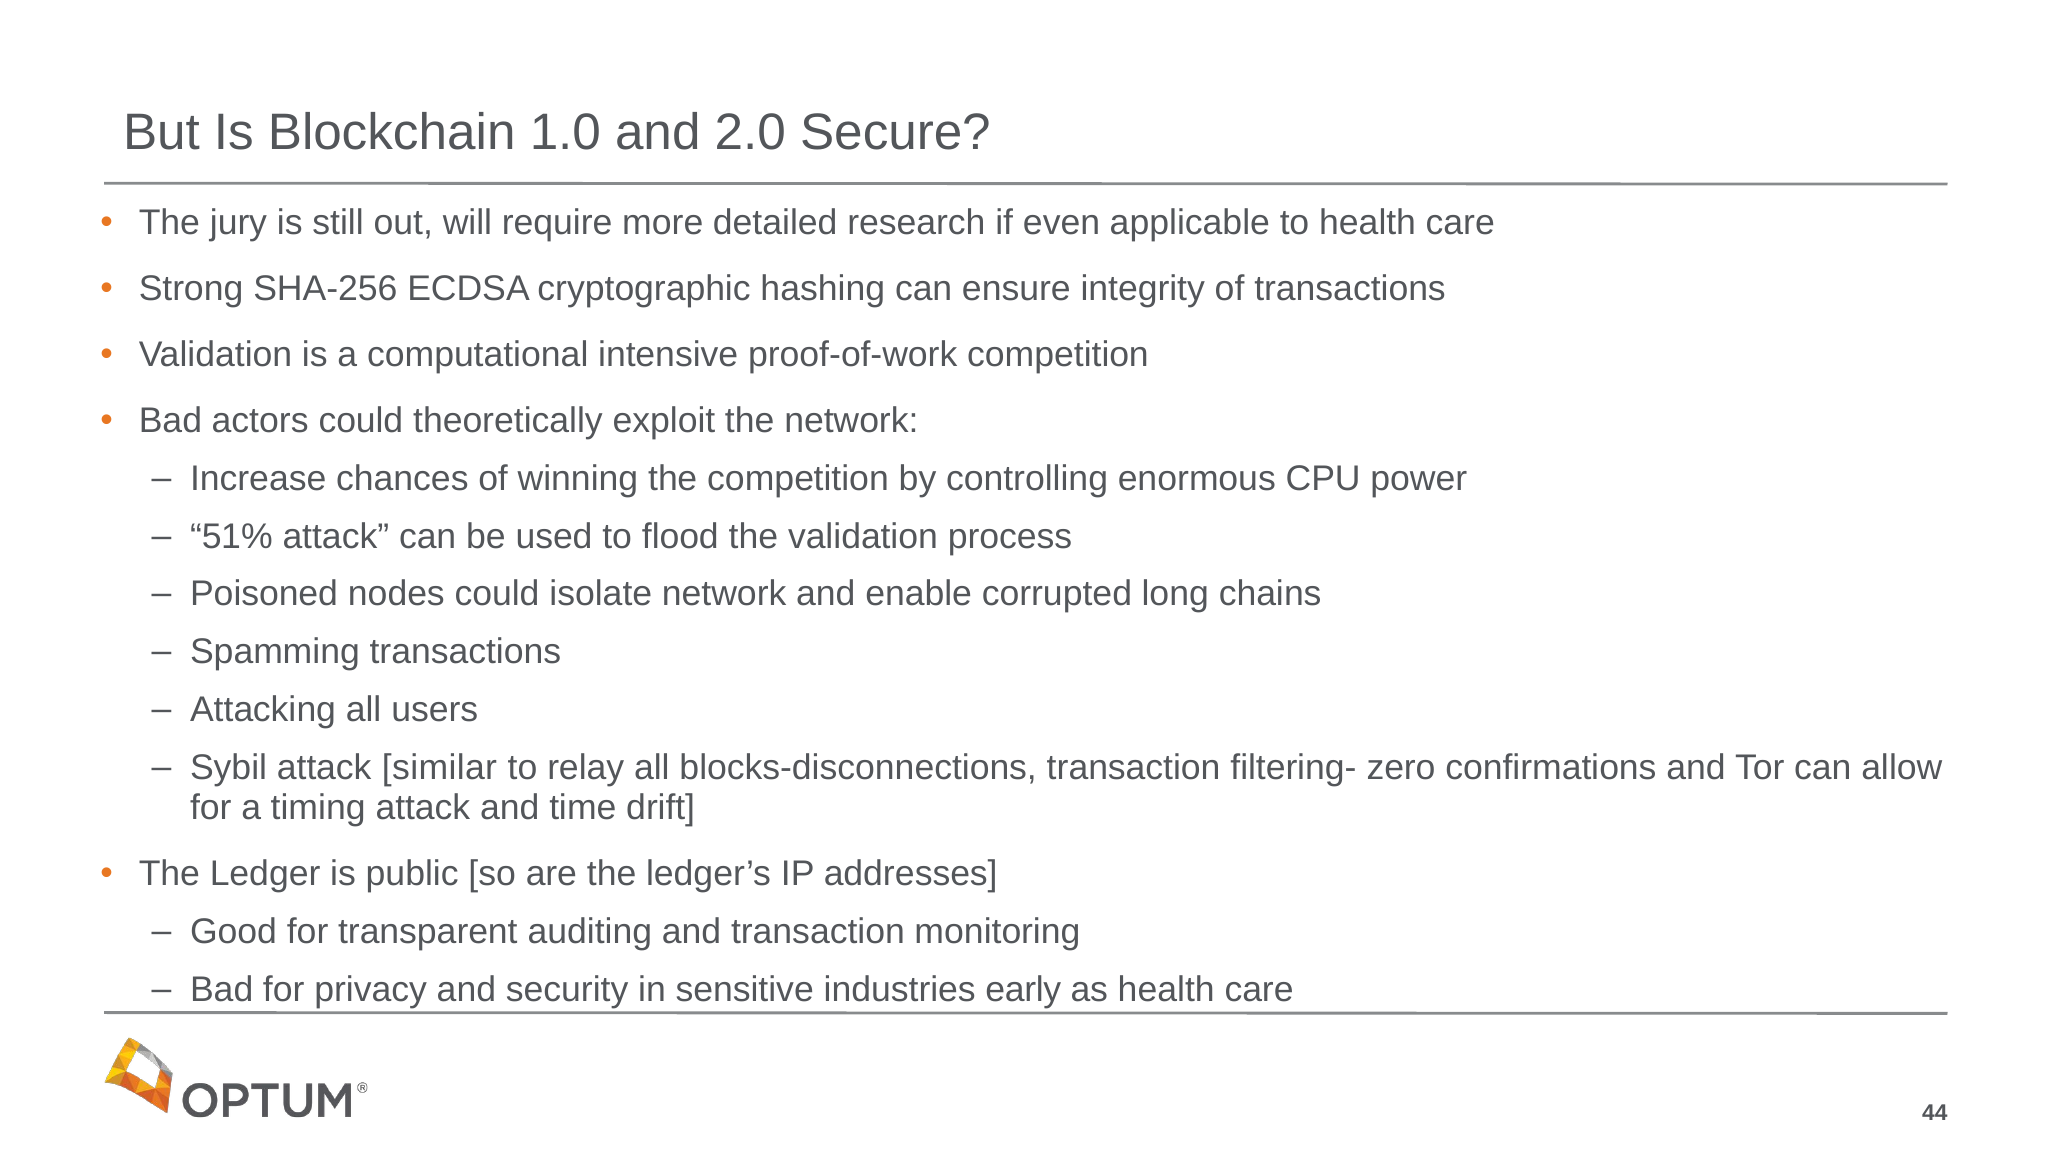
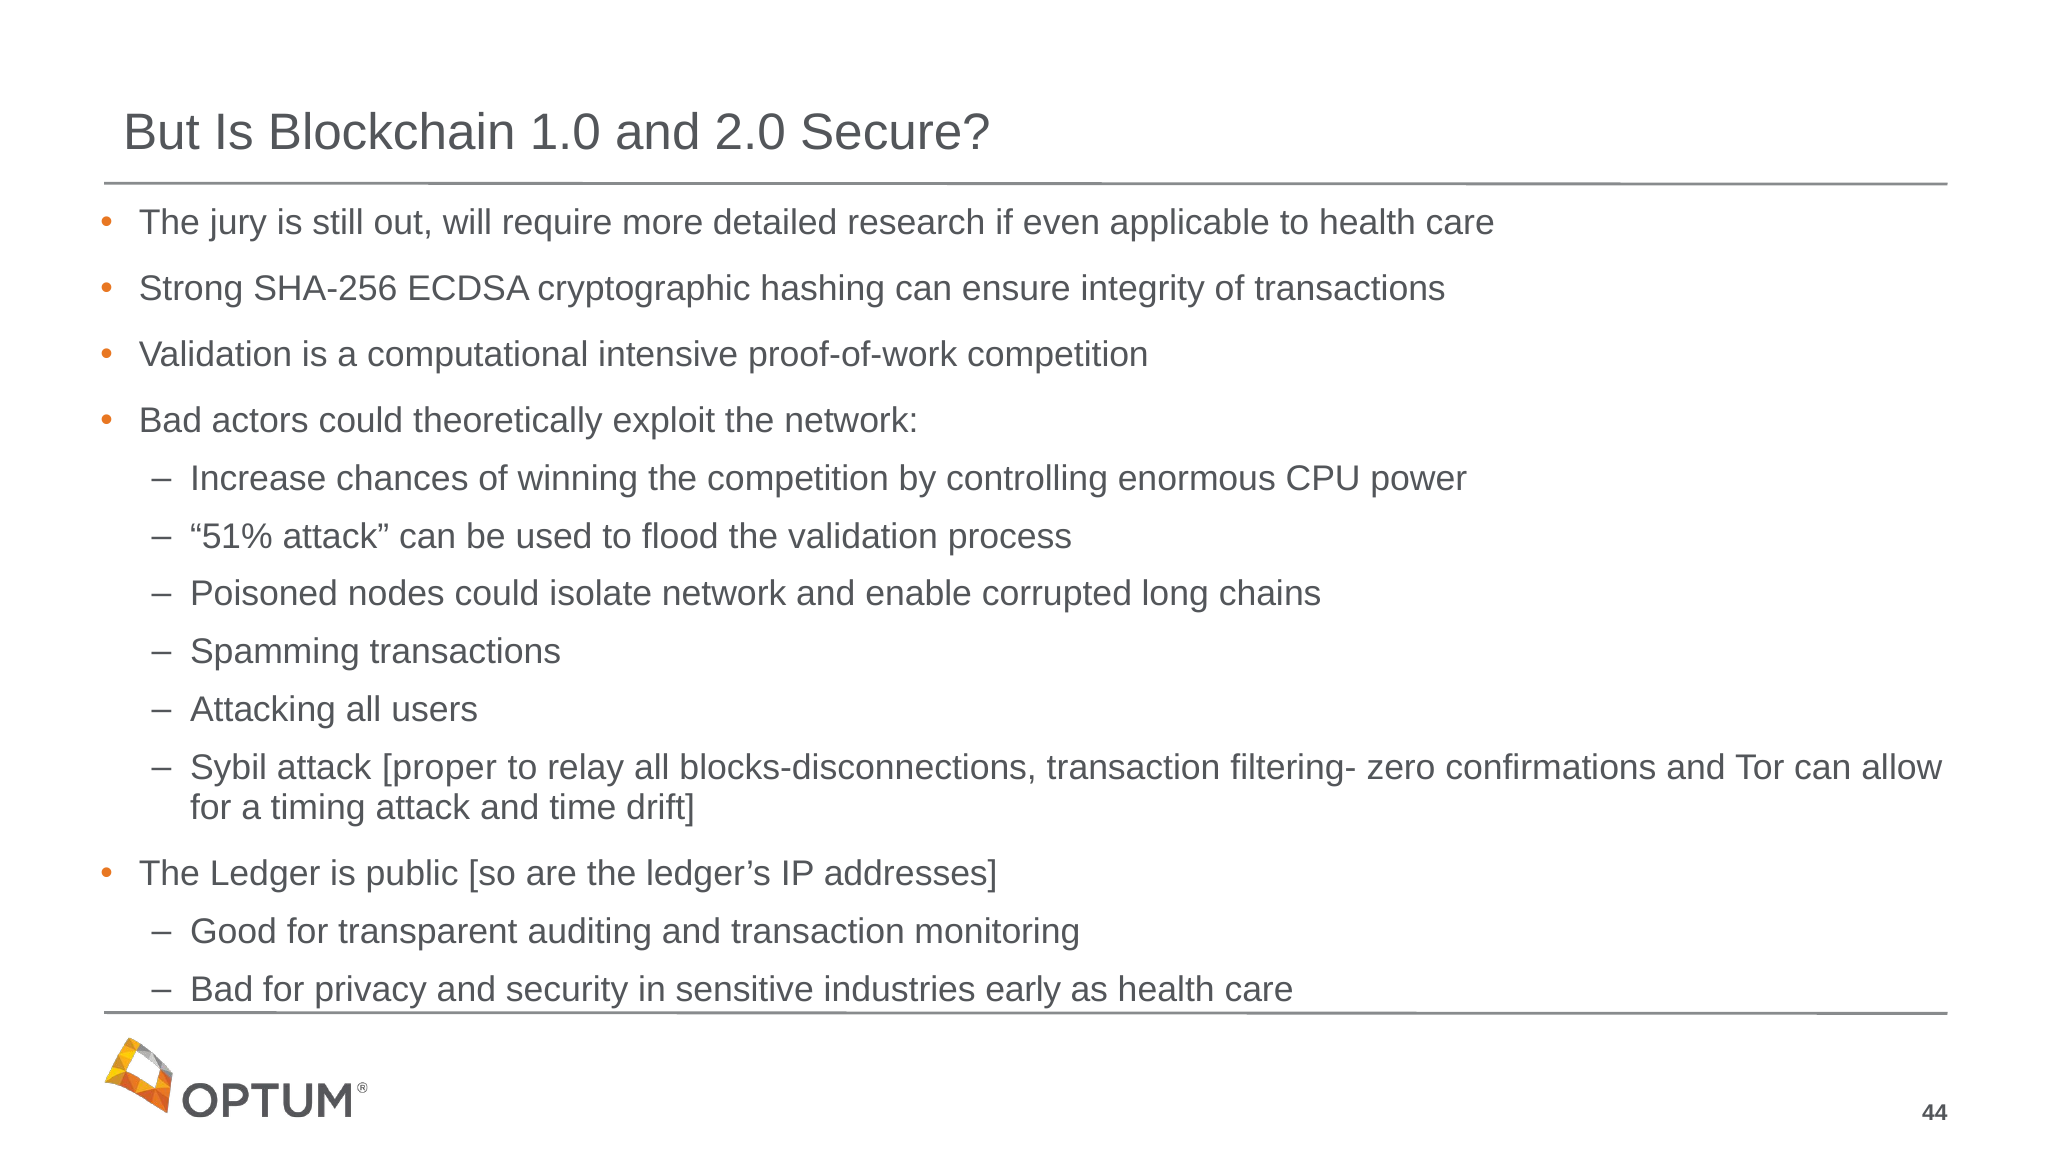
similar: similar -> proper
